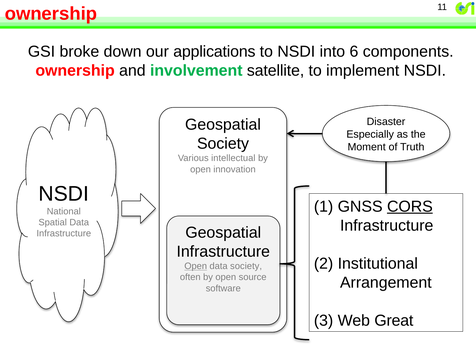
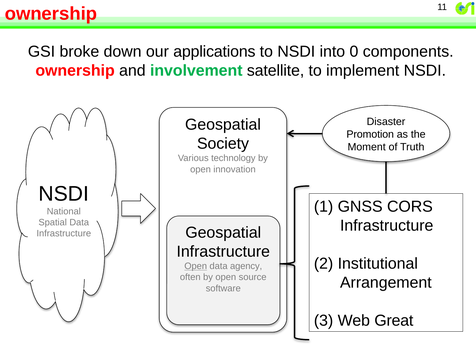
6: 6 -> 0
Especially: Especially -> Promotion
intellectual: intellectual -> technology
CORS underline: present -> none
data society: society -> agency
